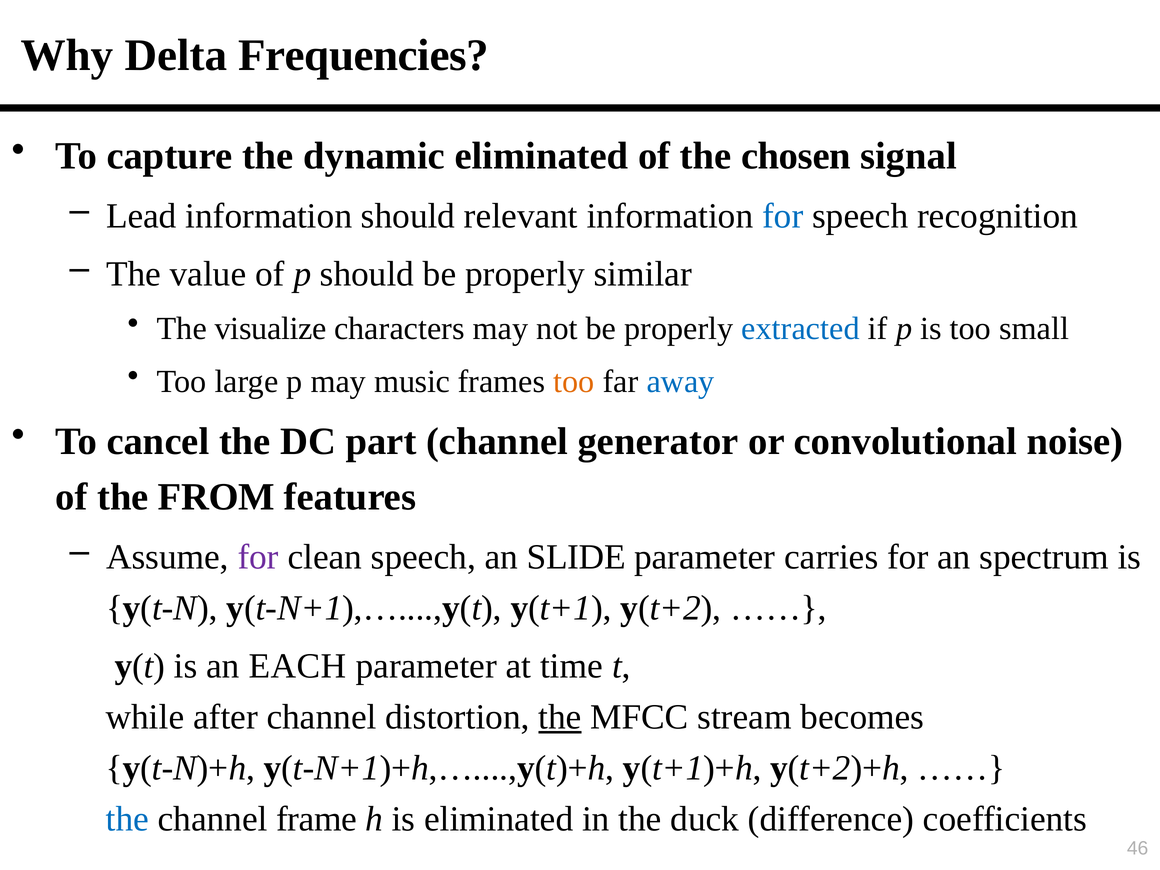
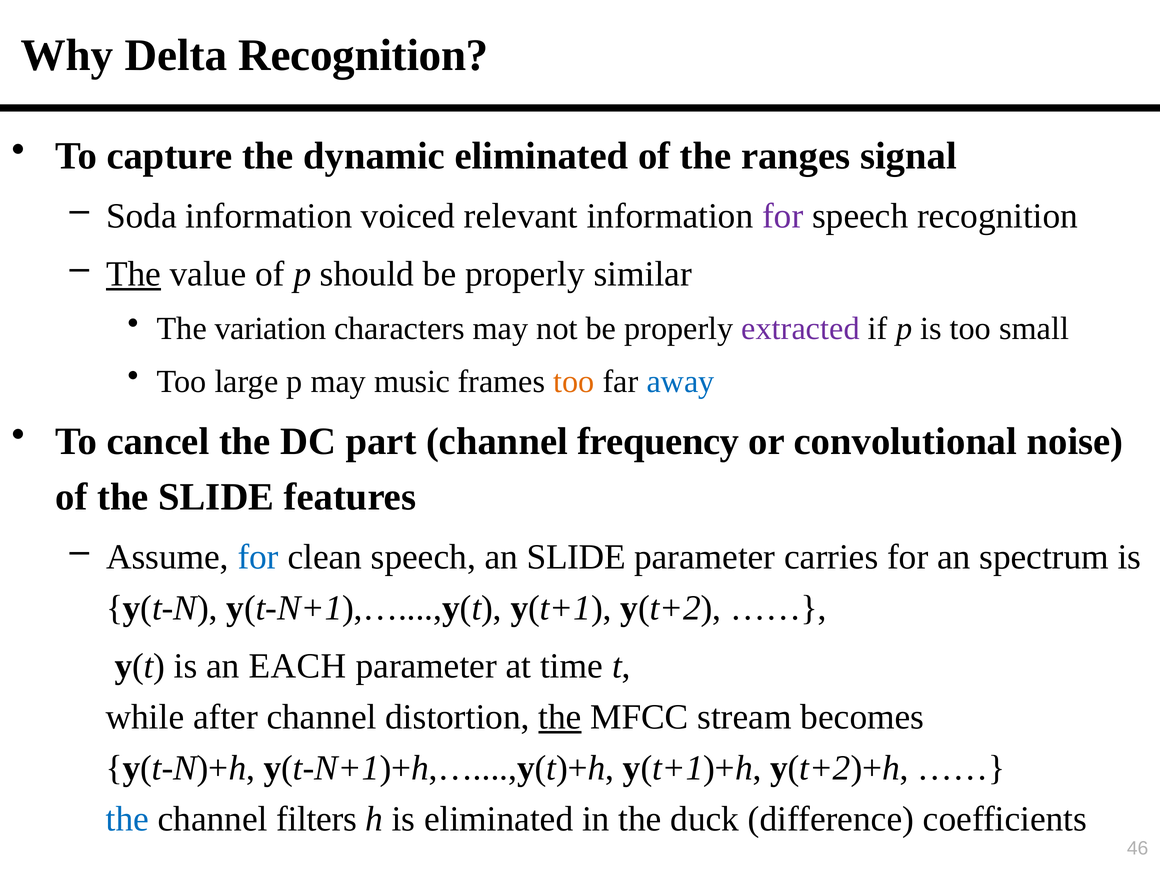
Delta Frequencies: Frequencies -> Recognition
chosen: chosen -> ranges
Lead: Lead -> Soda
information should: should -> voiced
for at (783, 216) colour: blue -> purple
The at (134, 274) underline: none -> present
visualize: visualize -> variation
extracted colour: blue -> purple
generator: generator -> frequency
the FROM: FROM -> SLIDE
for at (258, 557) colour: purple -> blue
frame: frame -> filters
